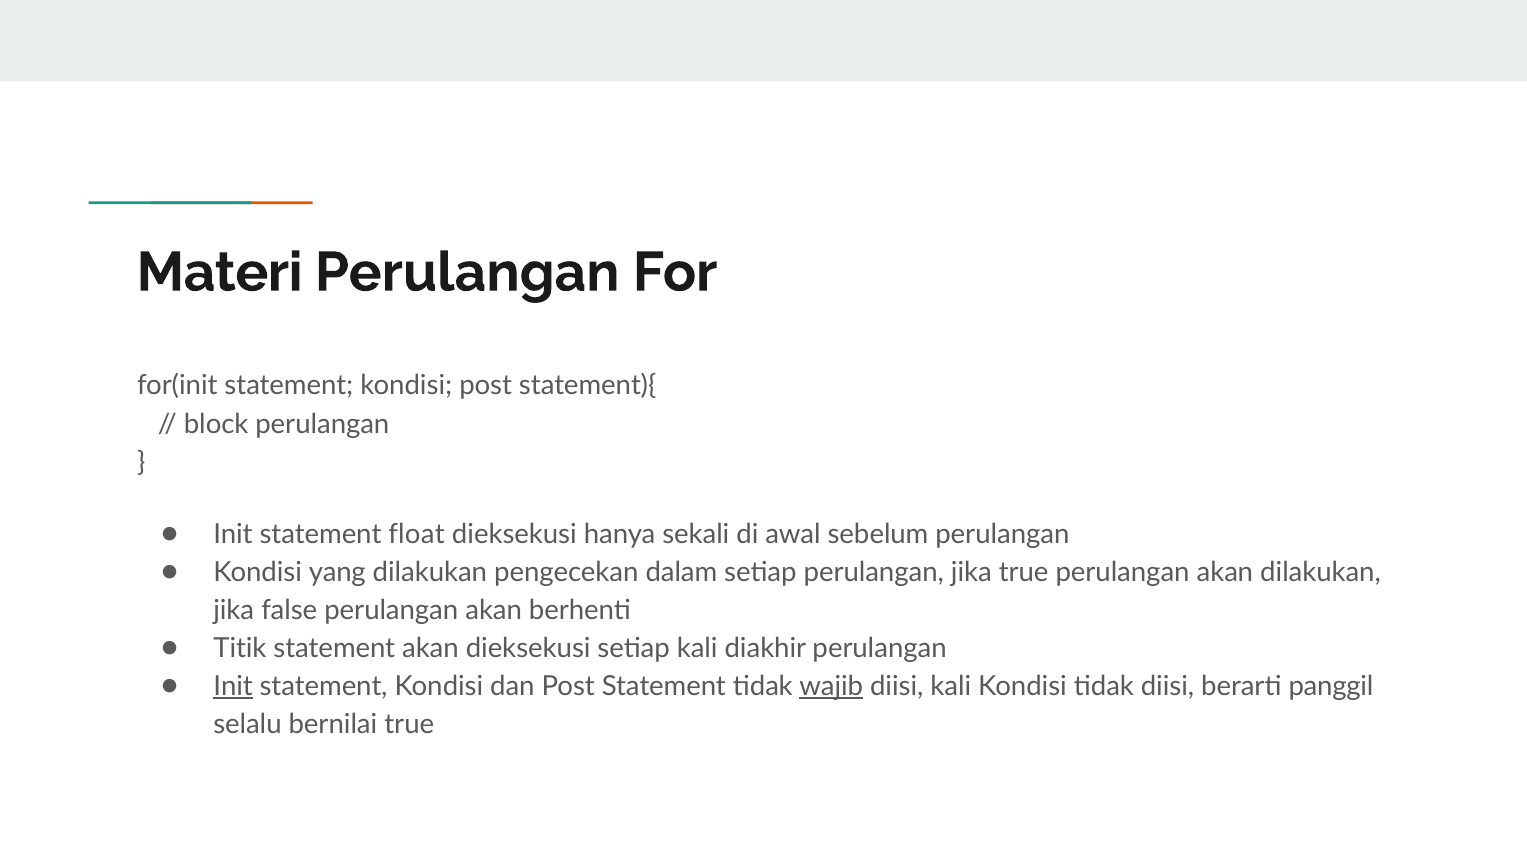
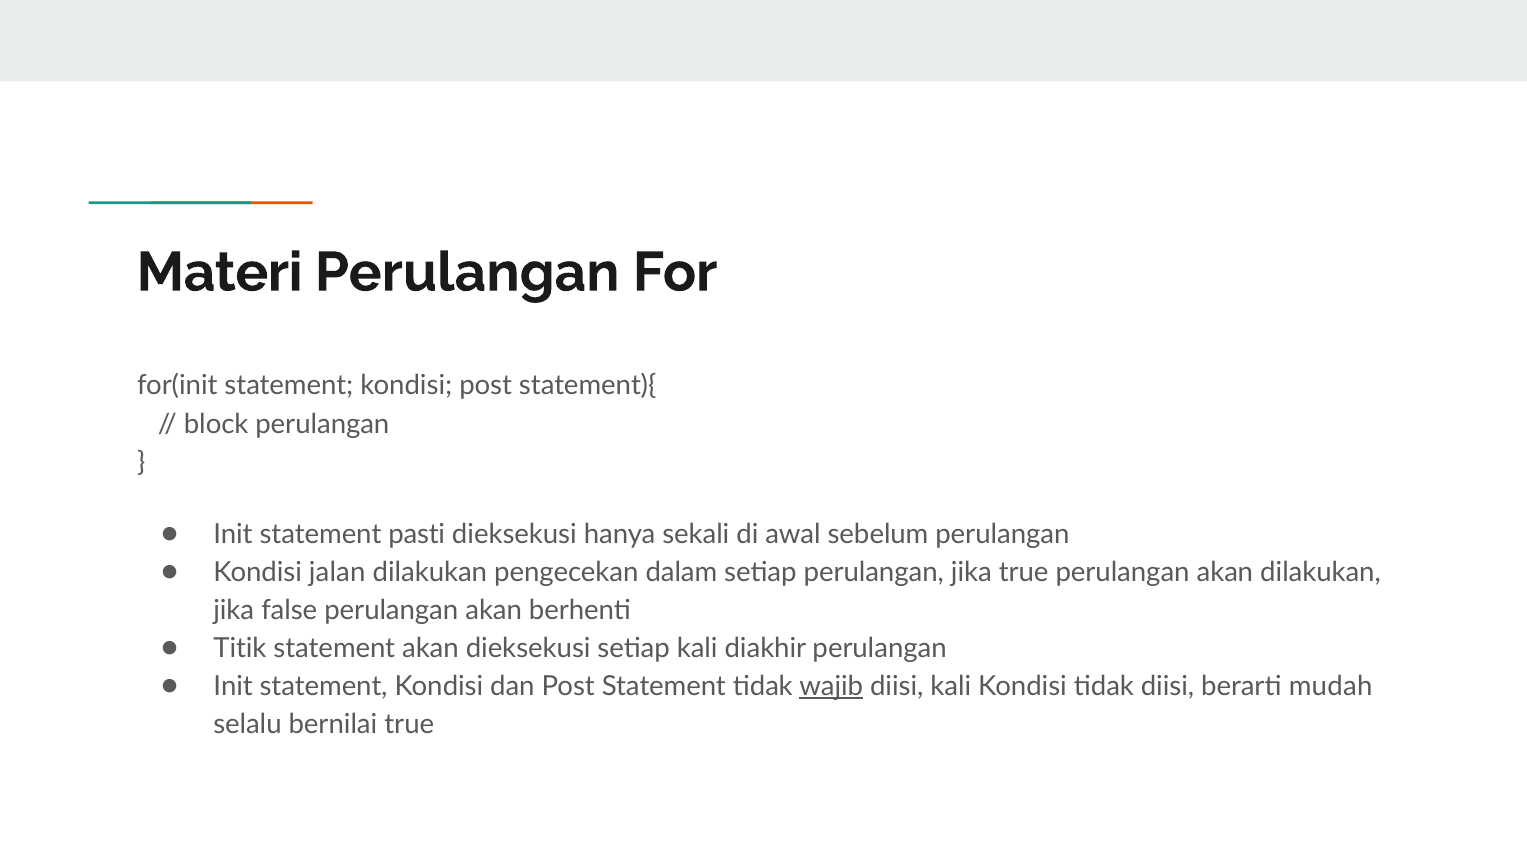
float: float -> pasti
yang: yang -> jalan
Init at (233, 686) underline: present -> none
panggil: panggil -> mudah
